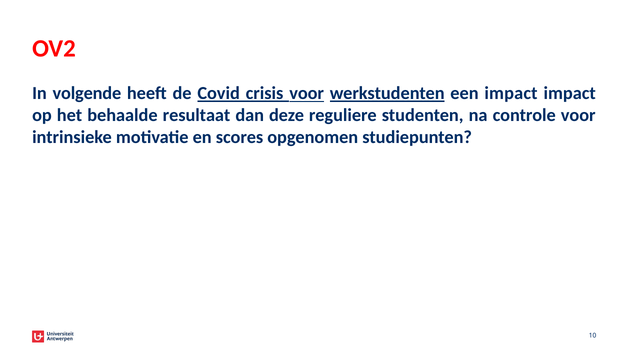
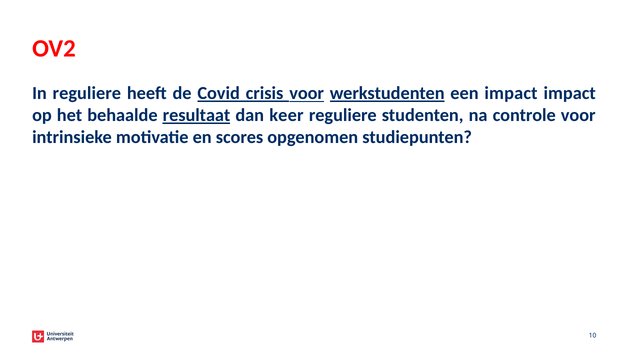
In volgende: volgende -> reguliere
resultaat underline: none -> present
deze: deze -> keer
